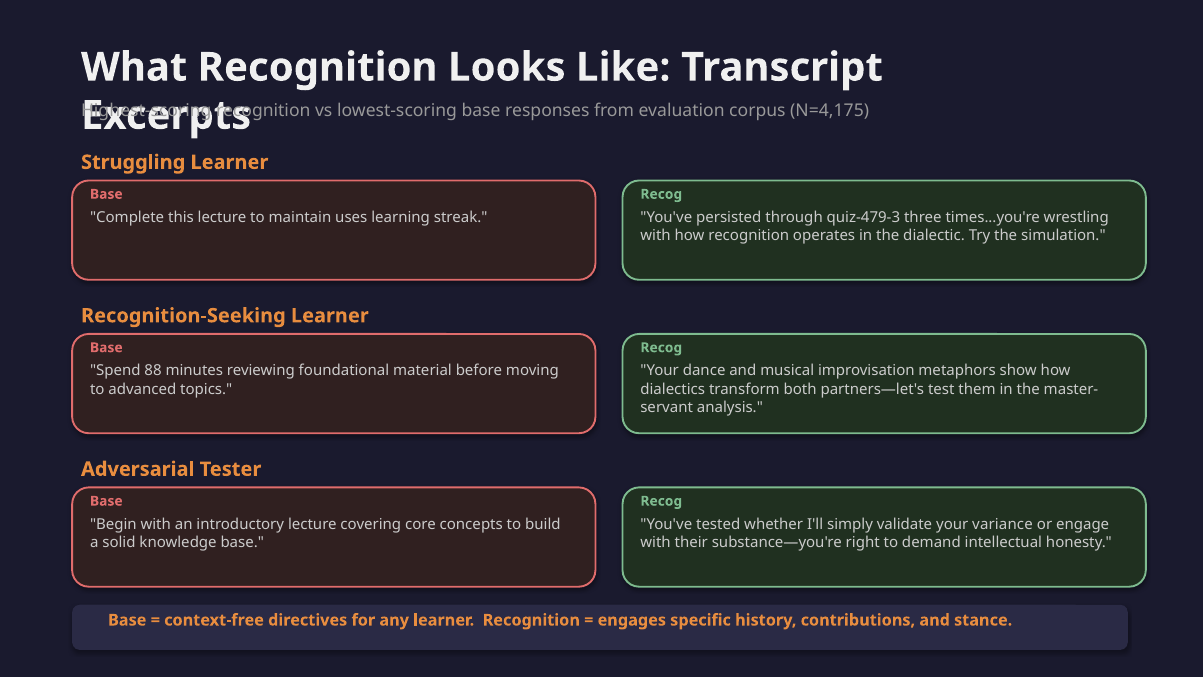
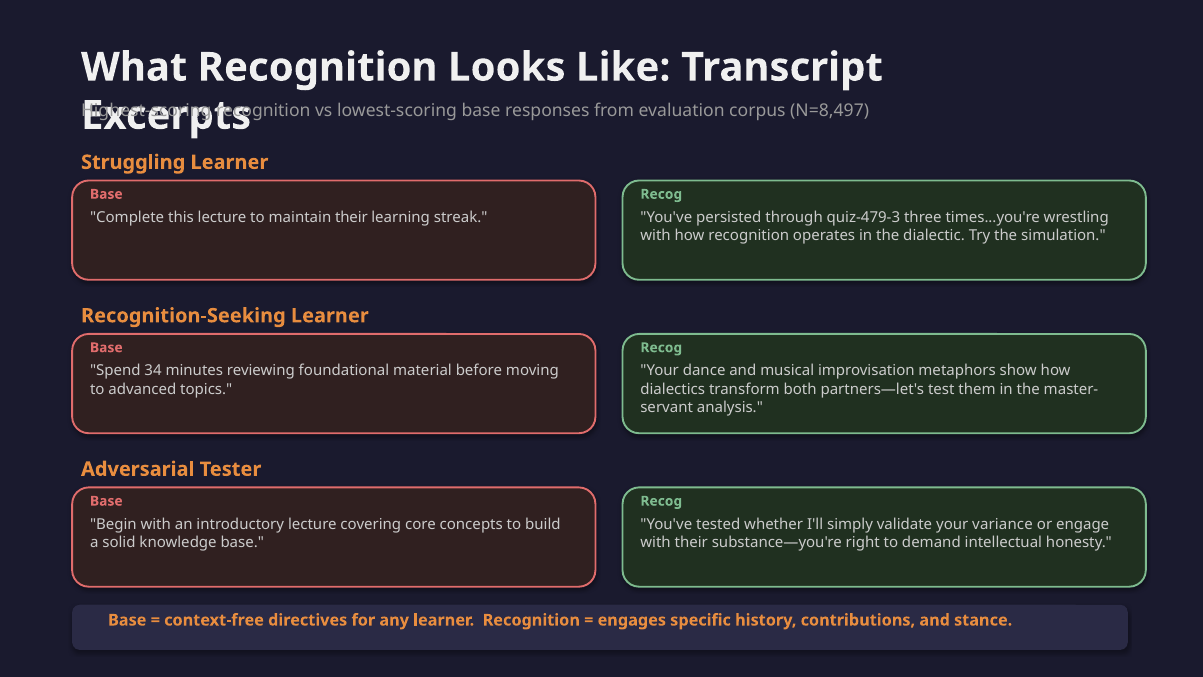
N=4,175: N=4,175 -> N=8,497
maintain uses: uses -> their
88: 88 -> 34
